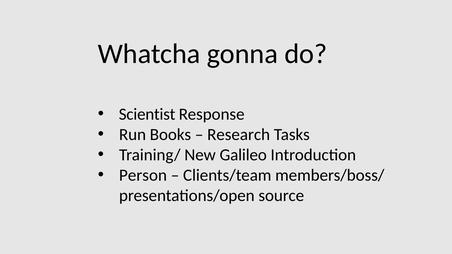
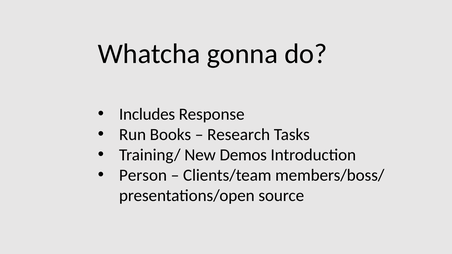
Scientist: Scientist -> Includes
Galileo: Galileo -> Demos
